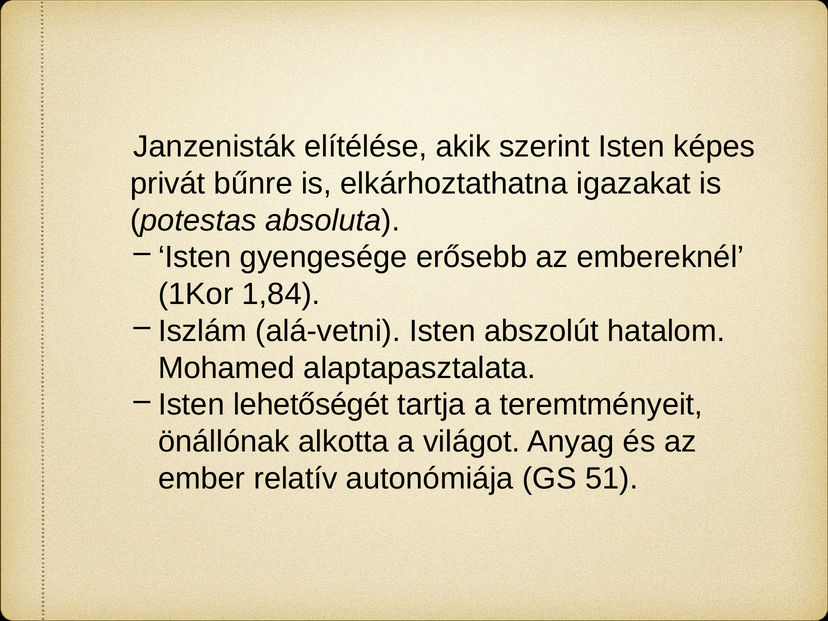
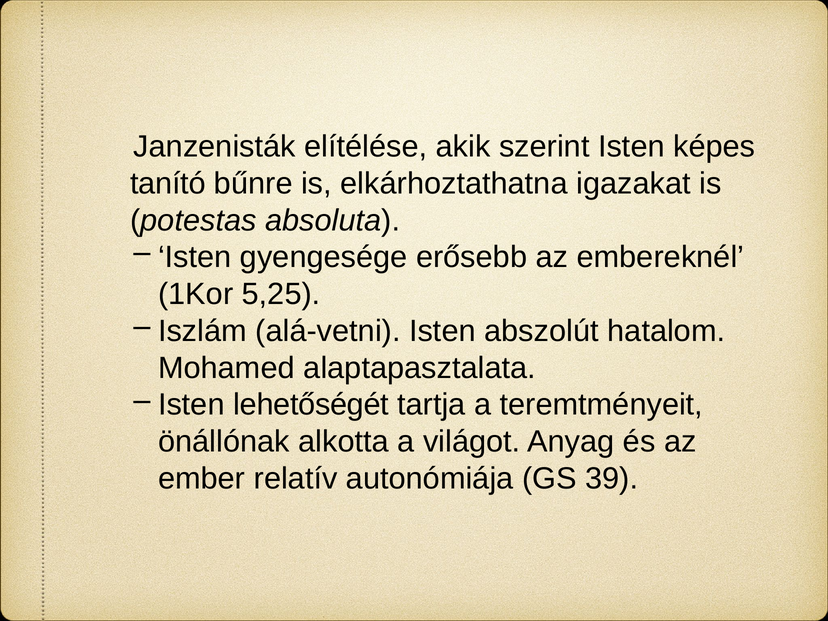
privát: privát -> tanító
1,84: 1,84 -> 5,25
51: 51 -> 39
